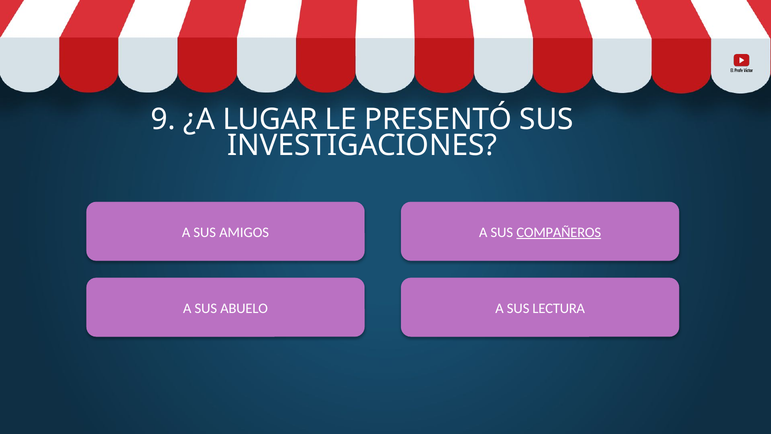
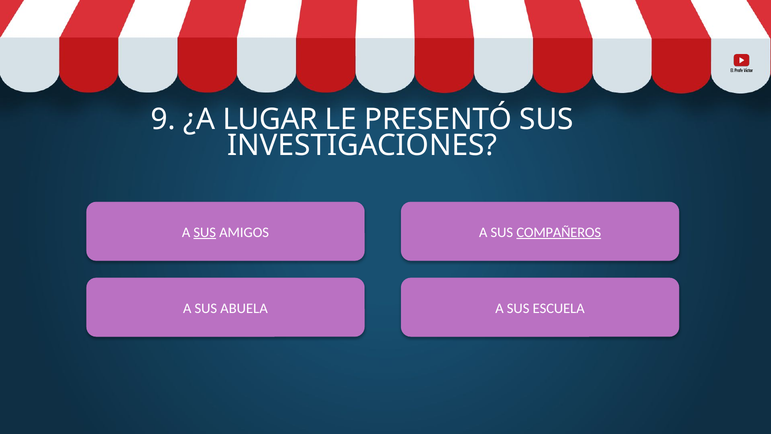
SUS at (205, 232) underline: none -> present
ABUELO: ABUELO -> ABUELA
LECTURA: LECTURA -> ESCUELA
